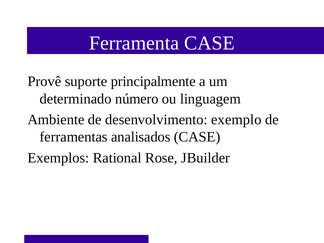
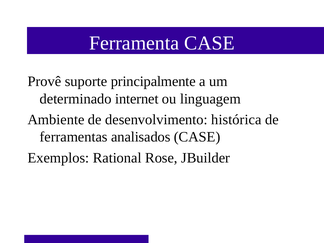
número: número -> internet
exemplo: exemplo -> histórica
